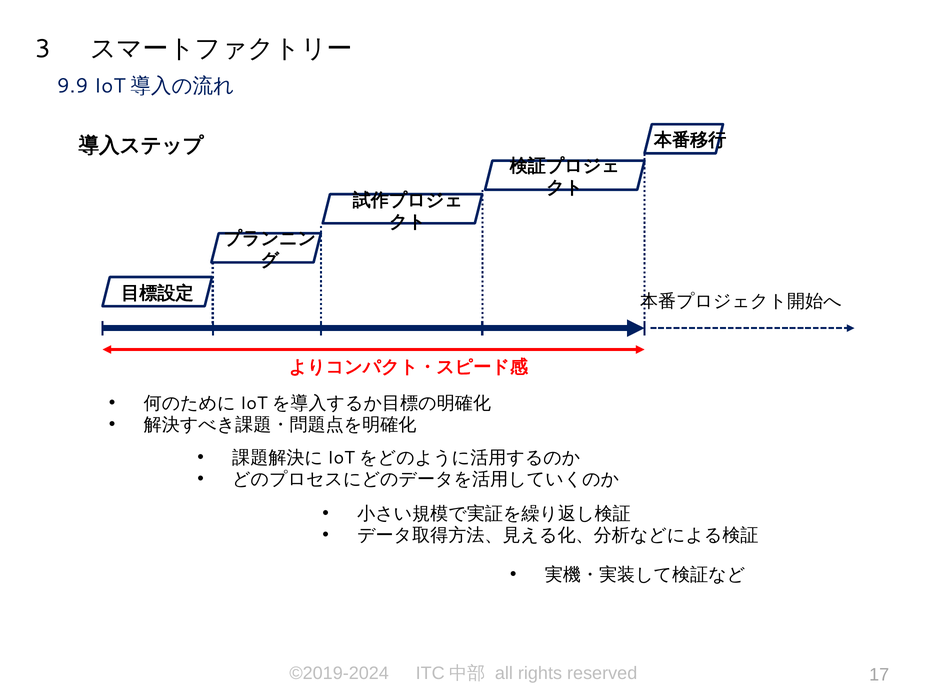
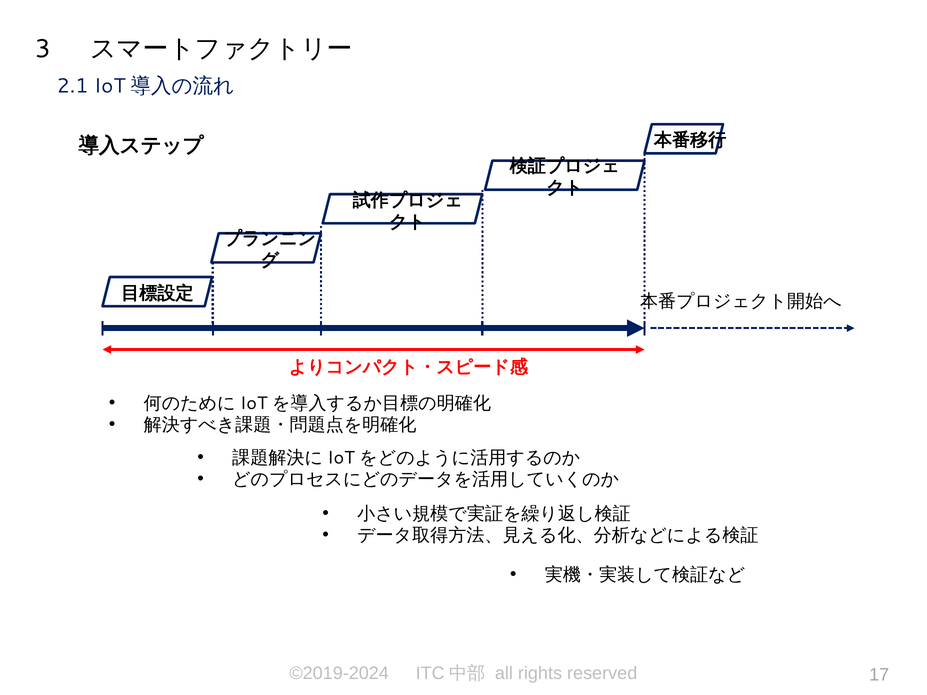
9.9: 9.9 -> 2.1
